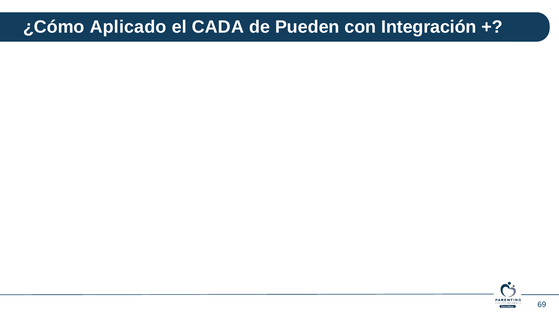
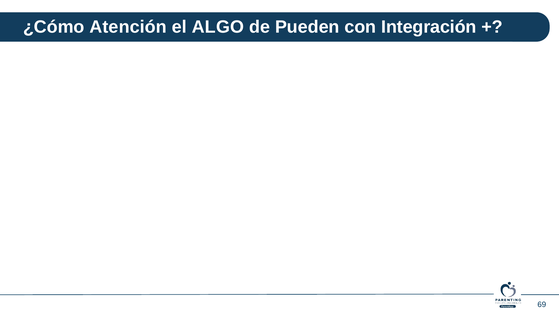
Aplicado: Aplicado -> Atención
CADA: CADA -> ALGO
